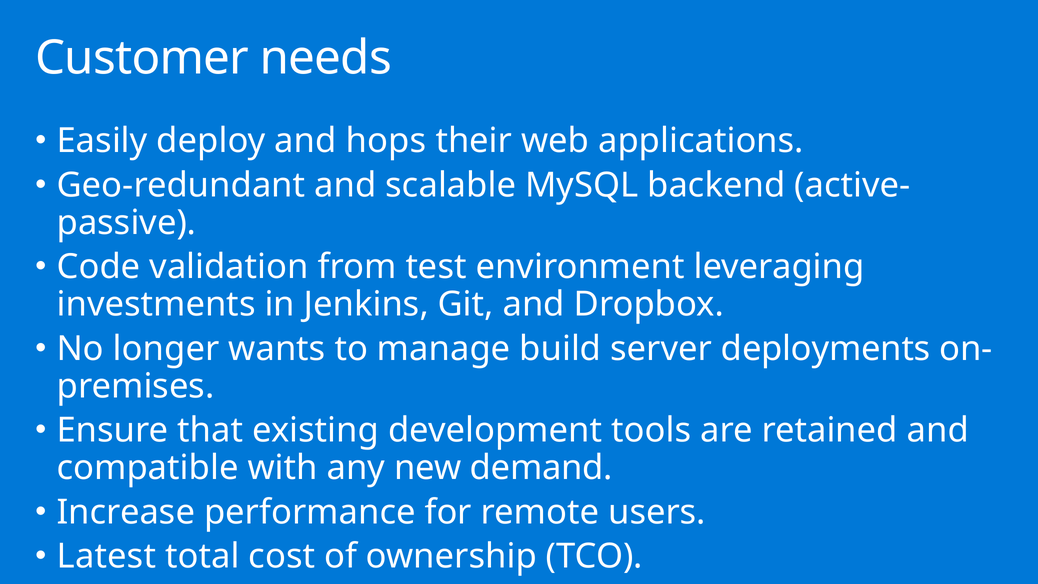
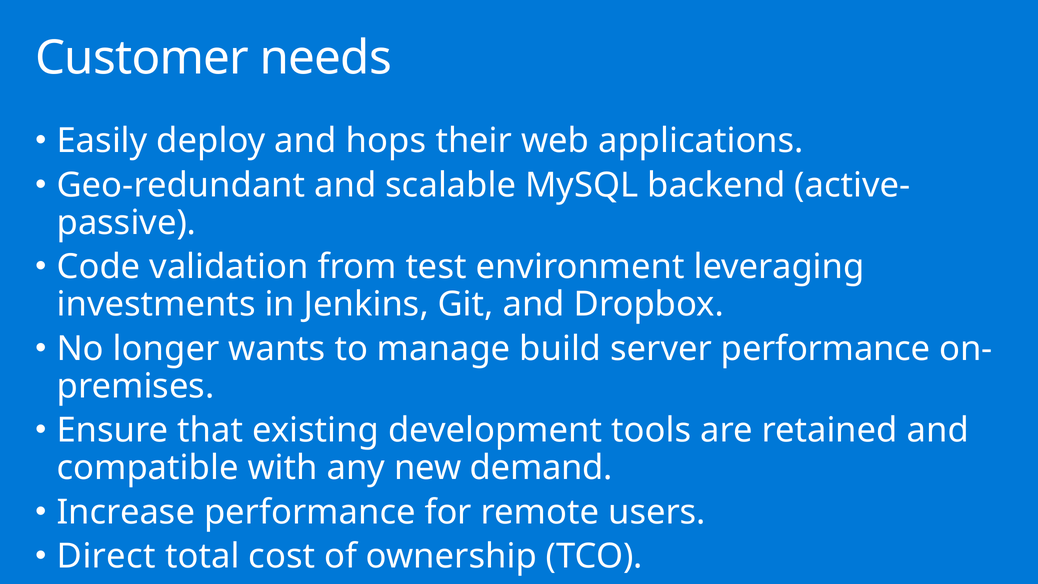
server deployments: deployments -> performance
Latest: Latest -> Direct
